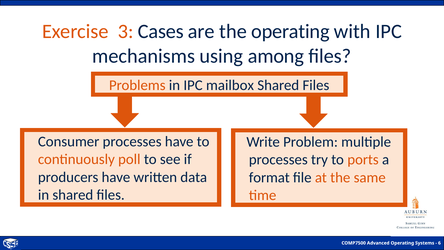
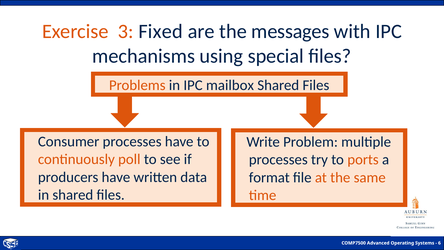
Cases: Cases -> Fixed
the operating: operating -> messages
among: among -> special
